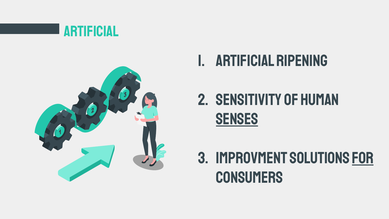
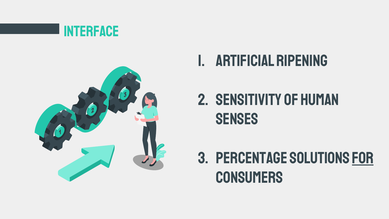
Artificial at (91, 31): Artificial -> Interface
senses underline: present -> none
Improvment: Improvment -> Percentage
